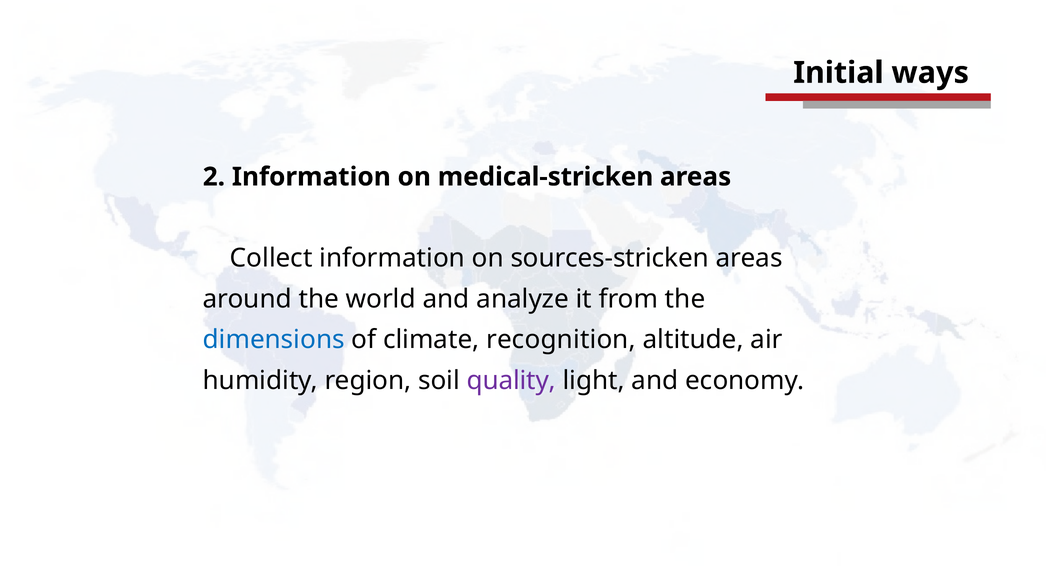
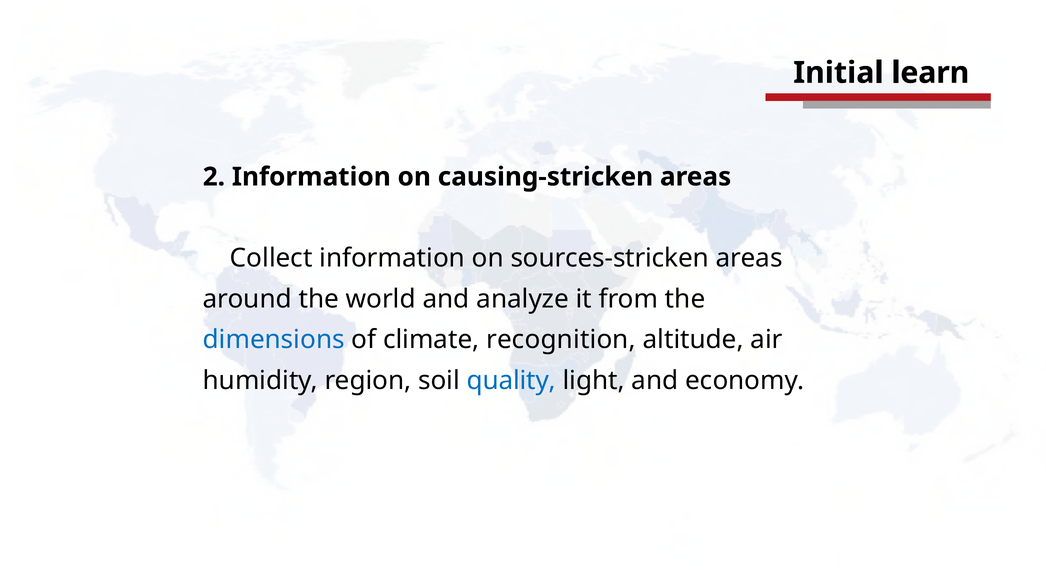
ways: ways -> learn
medical-stricken: medical-stricken -> causing-stricken
quality colour: purple -> blue
